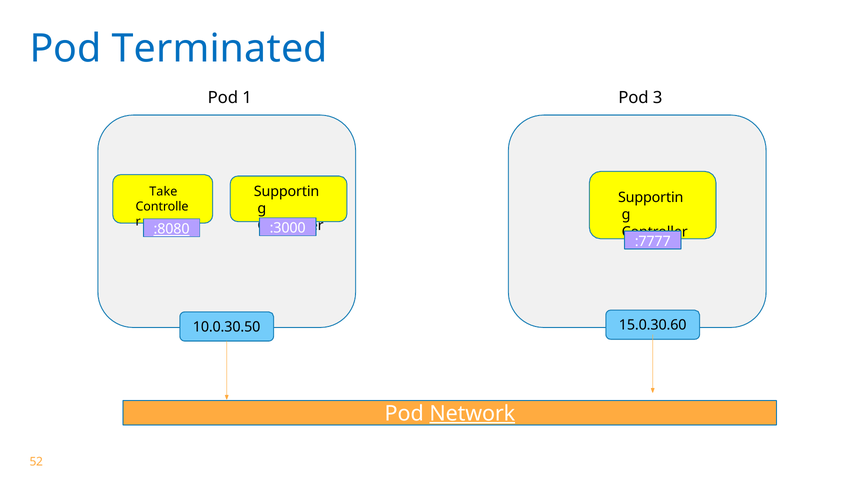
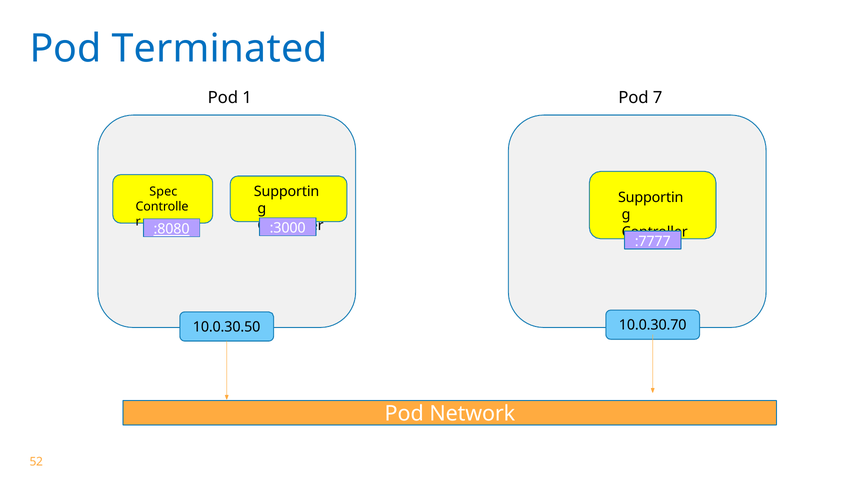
3: 3 -> 7
Take: Take -> Spec
15.0.30.60: 15.0.30.60 -> 10.0.30.70
Network underline: present -> none
